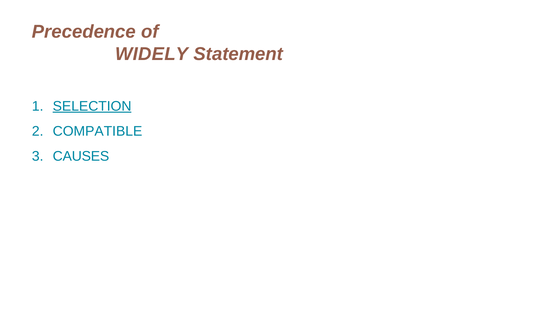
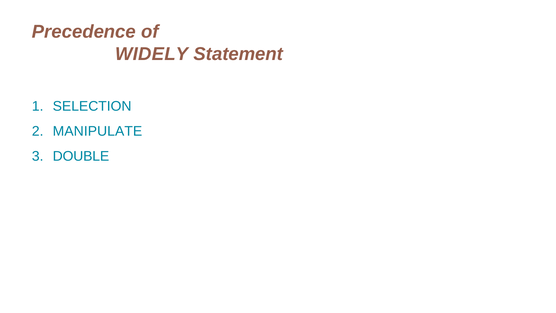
SELECTION underline: present -> none
COMPATIBLE: COMPATIBLE -> MANIPULATE
CAUSES: CAUSES -> DOUBLE
